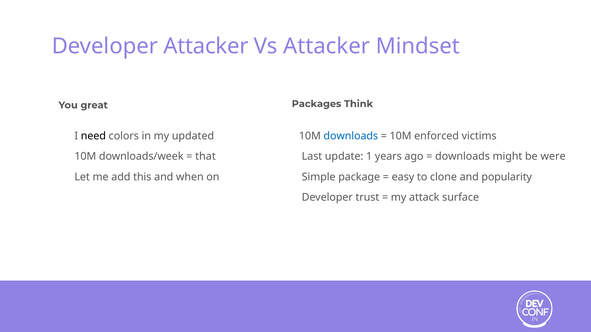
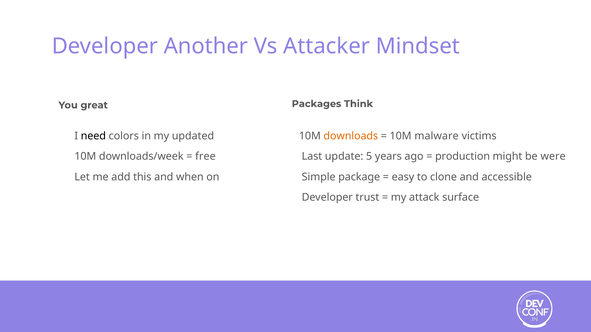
Developer Attacker: Attacker -> Another
downloads at (351, 136) colour: blue -> orange
enforced: enforced -> malware
that: that -> free
1: 1 -> 5
downloads at (463, 157): downloads -> production
popularity: popularity -> accessible
